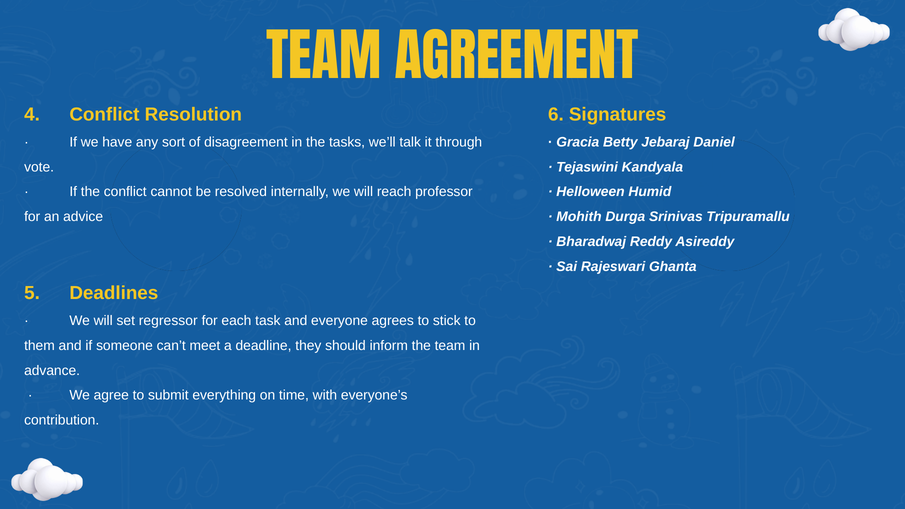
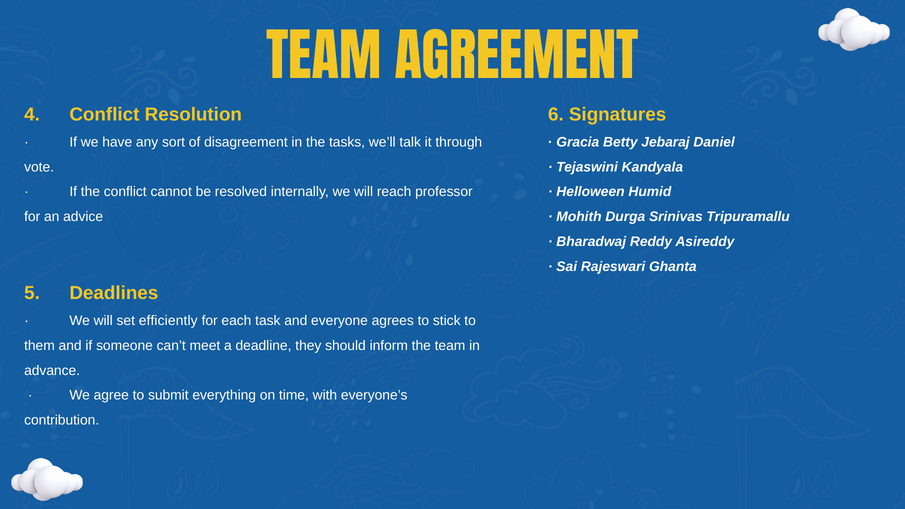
regressor: regressor -> efficiently
